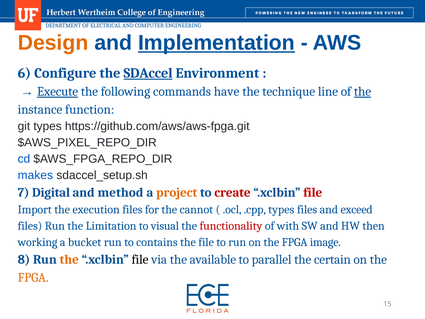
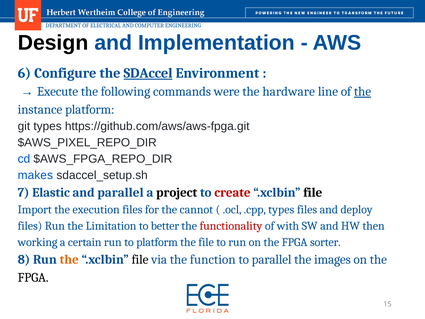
Design colour: orange -> black
Implementation underline: present -> none
Execute underline: present -> none
have: have -> were
technique: technique -> hardware
instance function: function -> platform
Digital: Digital -> Elastic
and method: method -> parallel
project colour: orange -> black
file at (313, 192) colour: red -> black
exceed: exceed -> deploy
visual: visual -> better
bucket: bucket -> certain
to contains: contains -> platform
image: image -> sorter
available: available -> function
certain: certain -> images
FPGA at (33, 277) colour: orange -> black
